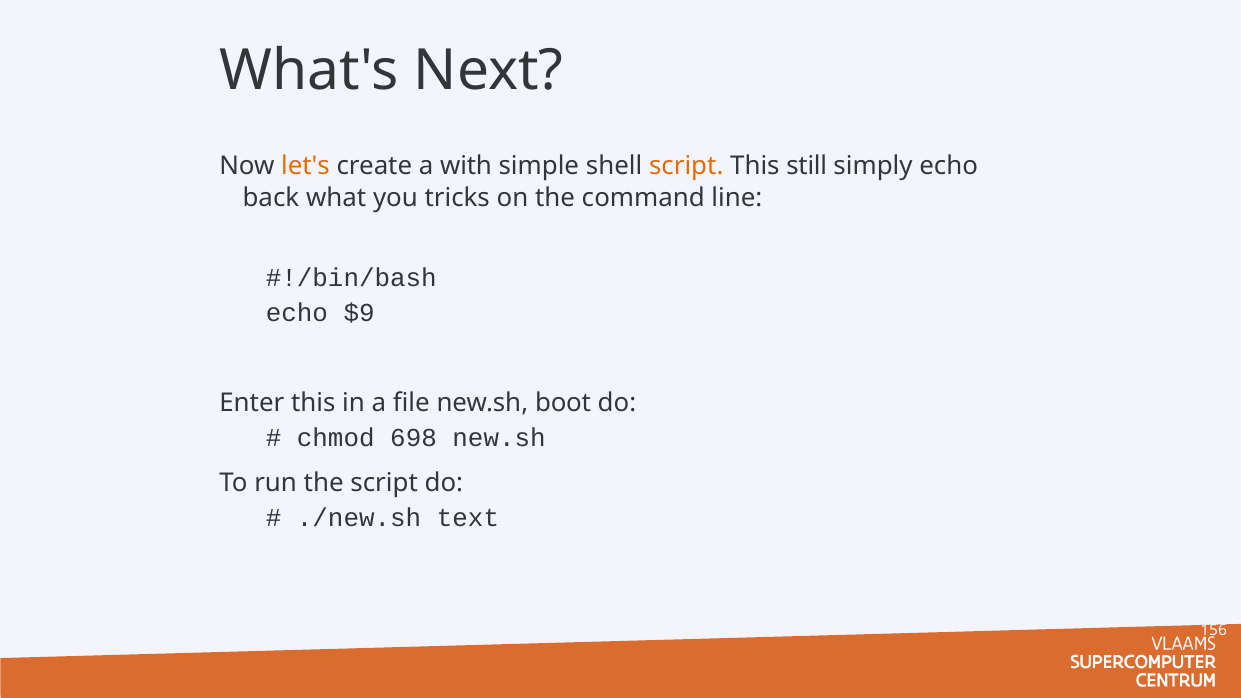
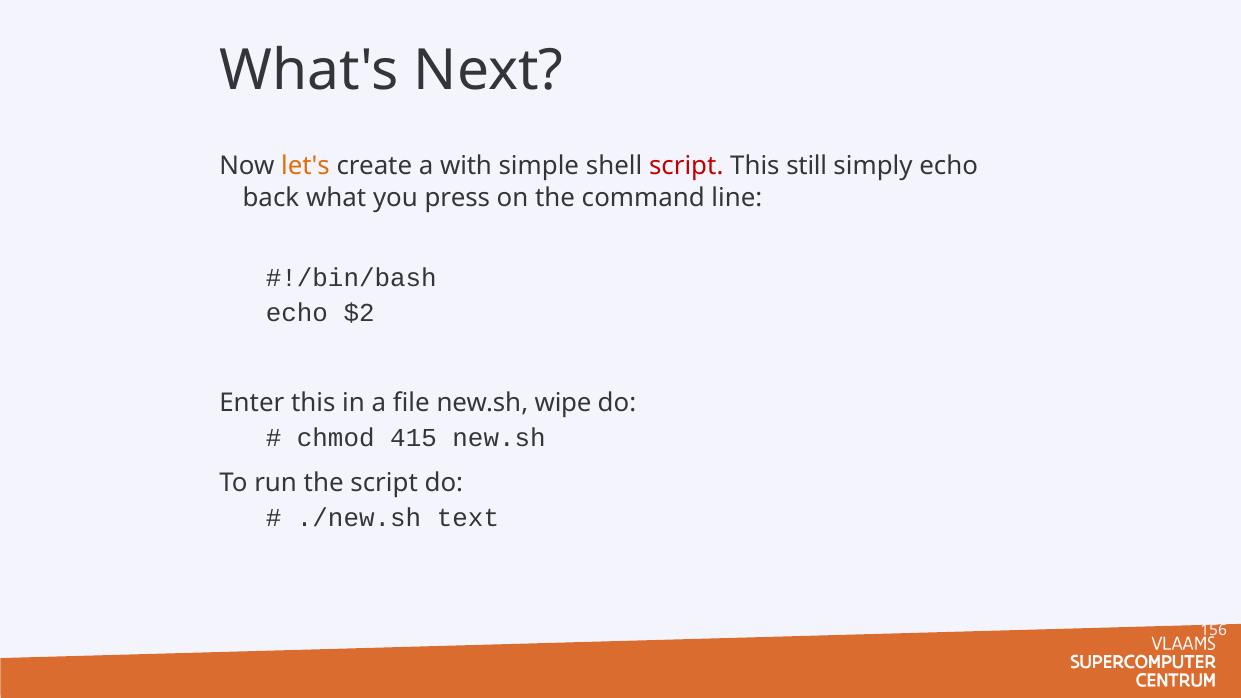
script at (686, 166) colour: orange -> red
tricks: tricks -> press
$9: $9 -> $2
boot: boot -> wipe
698: 698 -> 415
